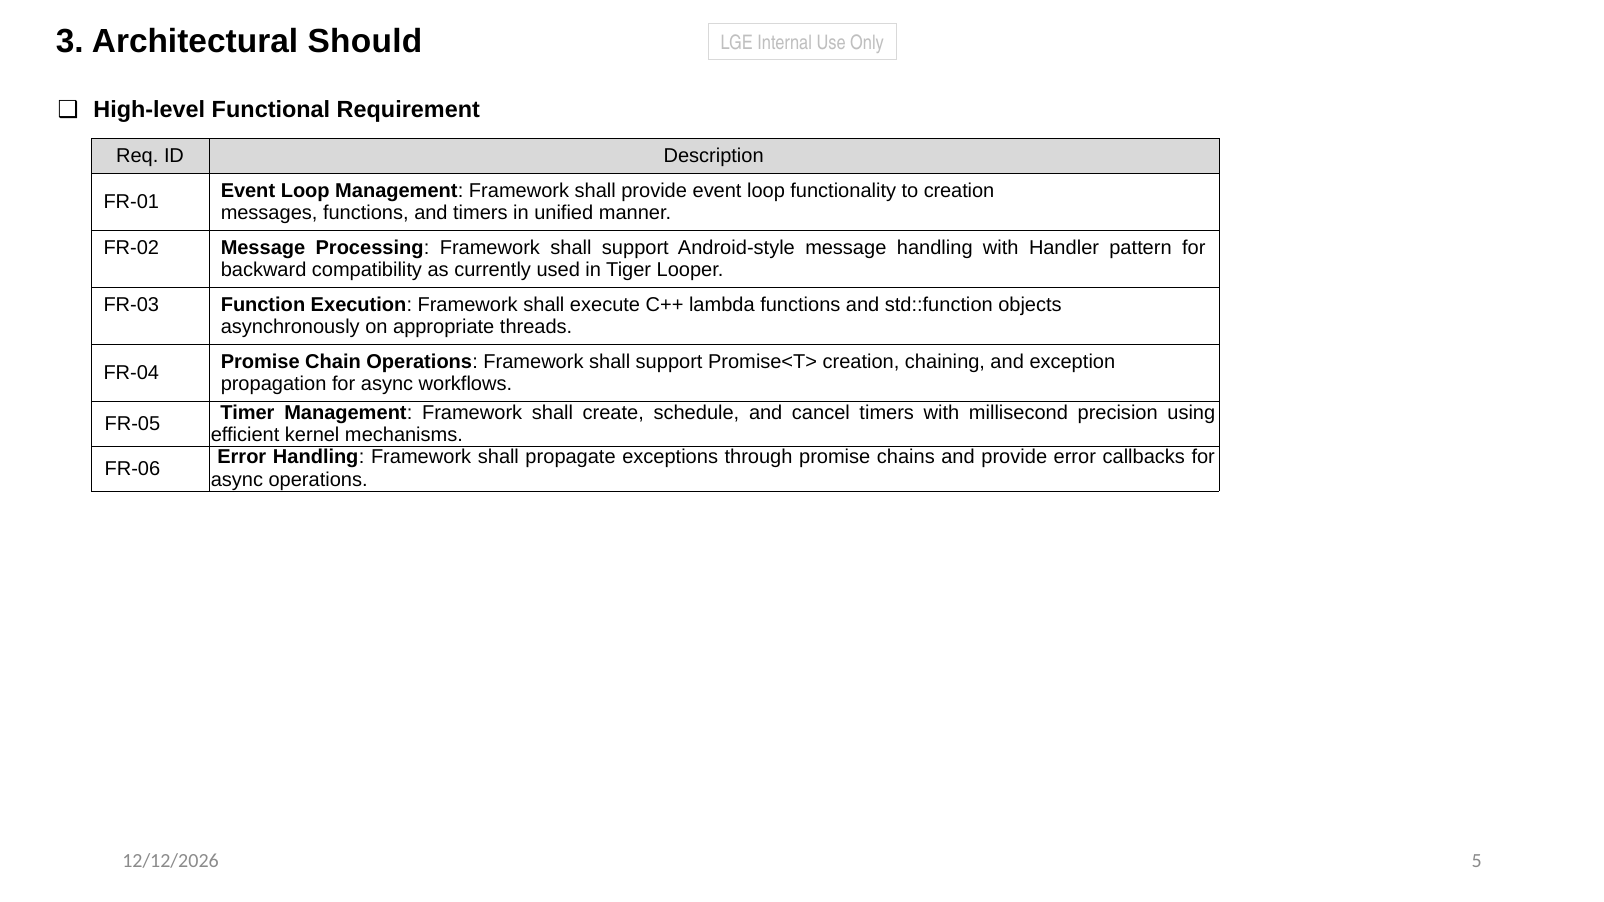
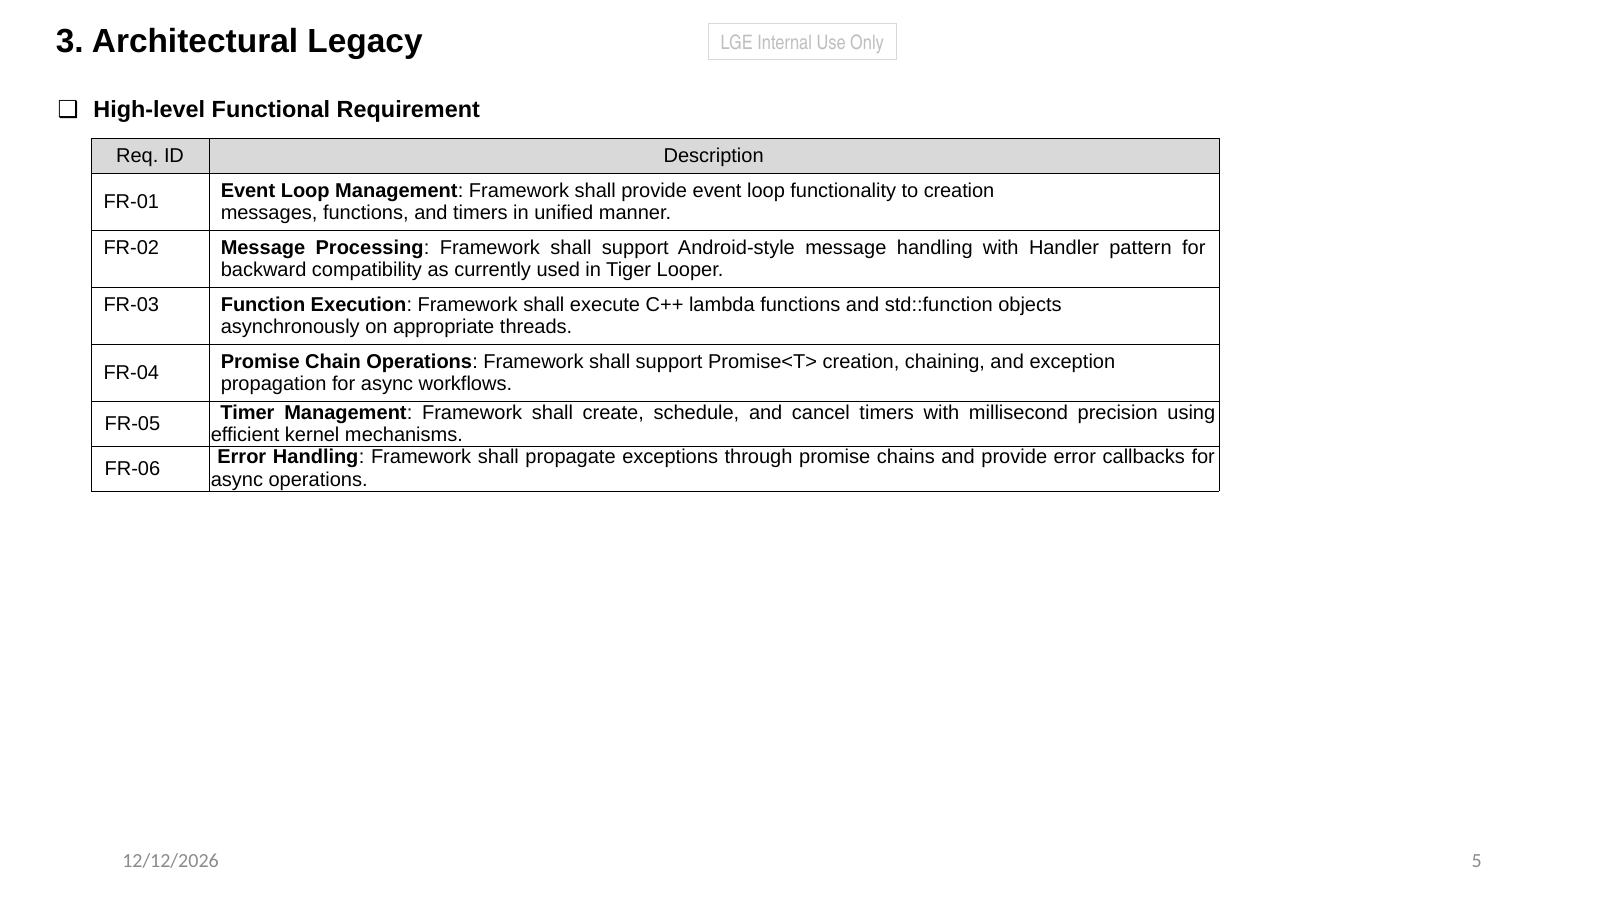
Should: Should -> Legacy
